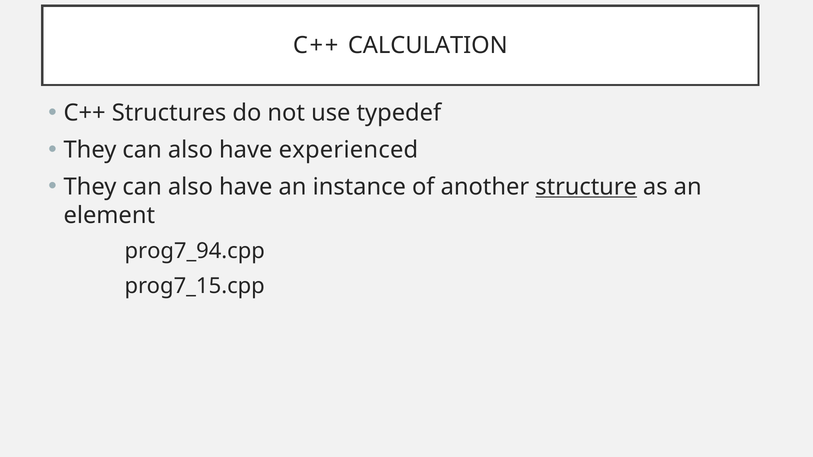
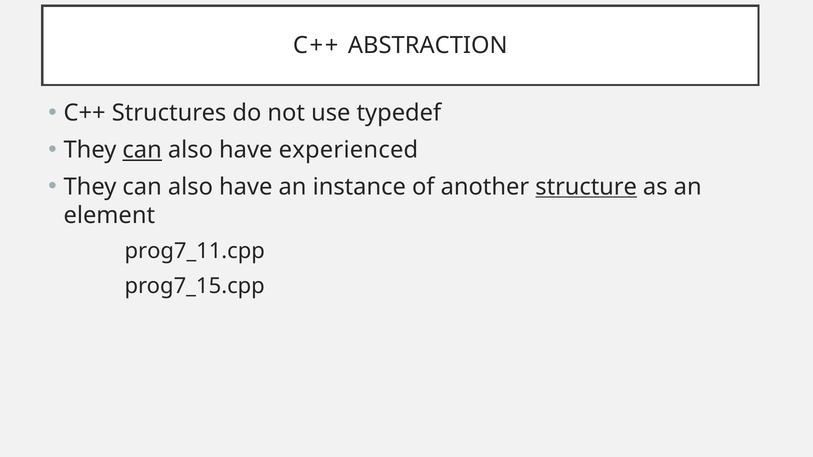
CALCULATION: CALCULATION -> ABSTRACTION
can at (142, 150) underline: none -> present
prog7_94.cpp: prog7_94.cpp -> prog7_11.cpp
